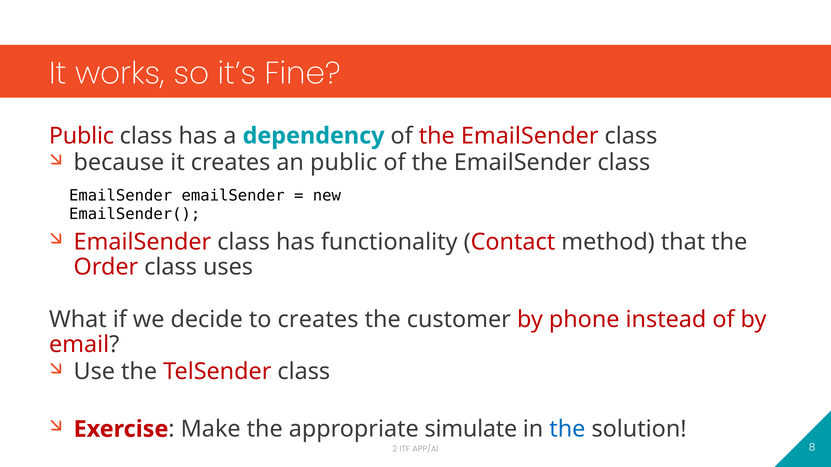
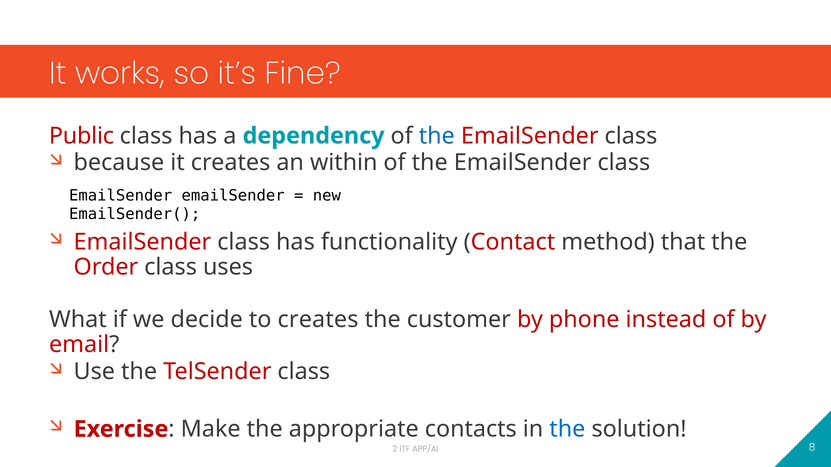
the at (437, 136) colour: red -> blue
an public: public -> within
simulate: simulate -> contacts
